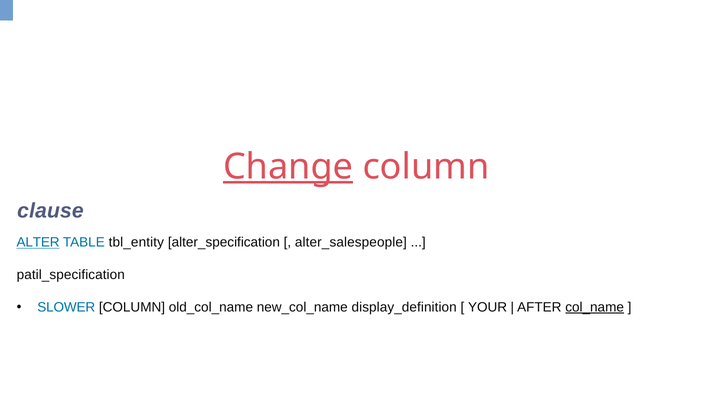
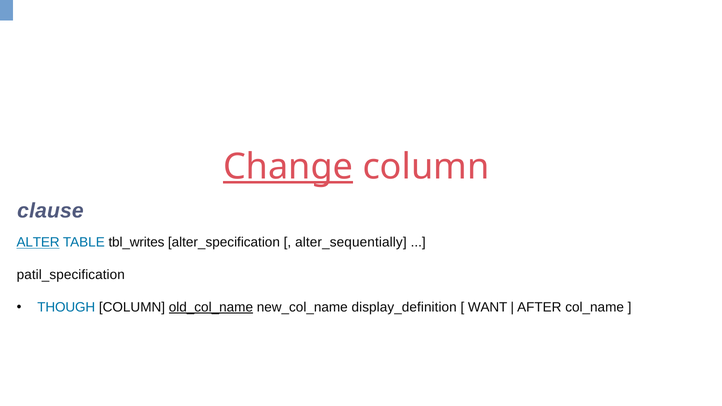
tbl_entity: tbl_entity -> tbl_writes
alter_salespeople: alter_salespeople -> alter_sequentially
SLOWER: SLOWER -> THOUGH
old_col_name underline: none -> present
YOUR: YOUR -> WANT
col_name underline: present -> none
